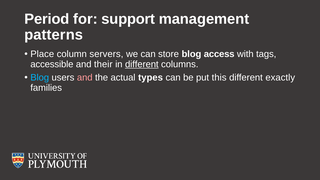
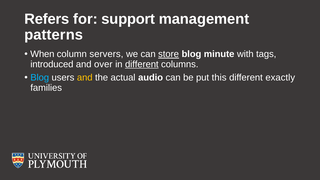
Period: Period -> Refers
Place: Place -> When
store underline: none -> present
access: access -> minute
accessible: accessible -> introduced
their: their -> over
and at (85, 78) colour: pink -> yellow
types: types -> audio
